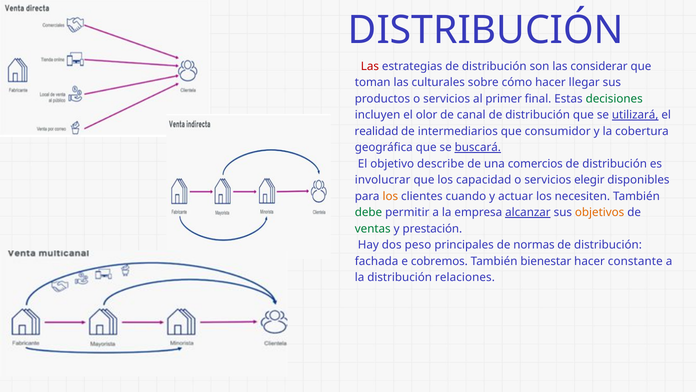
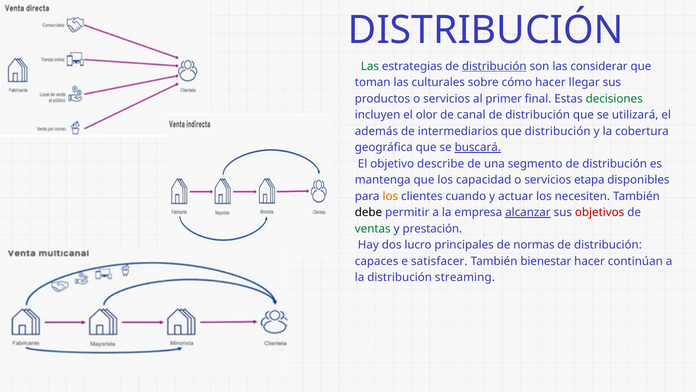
Las at (370, 66) colour: red -> green
distribución at (494, 66) underline: none -> present
utilizará underline: present -> none
realidad: realidad -> además
que consumidor: consumidor -> distribución
comercios: comercios -> segmento
involucrar: involucrar -> mantenga
elegir: elegir -> etapa
debe colour: green -> black
objetivos colour: orange -> red
peso: peso -> lucro
fachada: fachada -> capaces
cobremos: cobremos -> satisfacer
constante: constante -> continúan
relaciones: relaciones -> streaming
